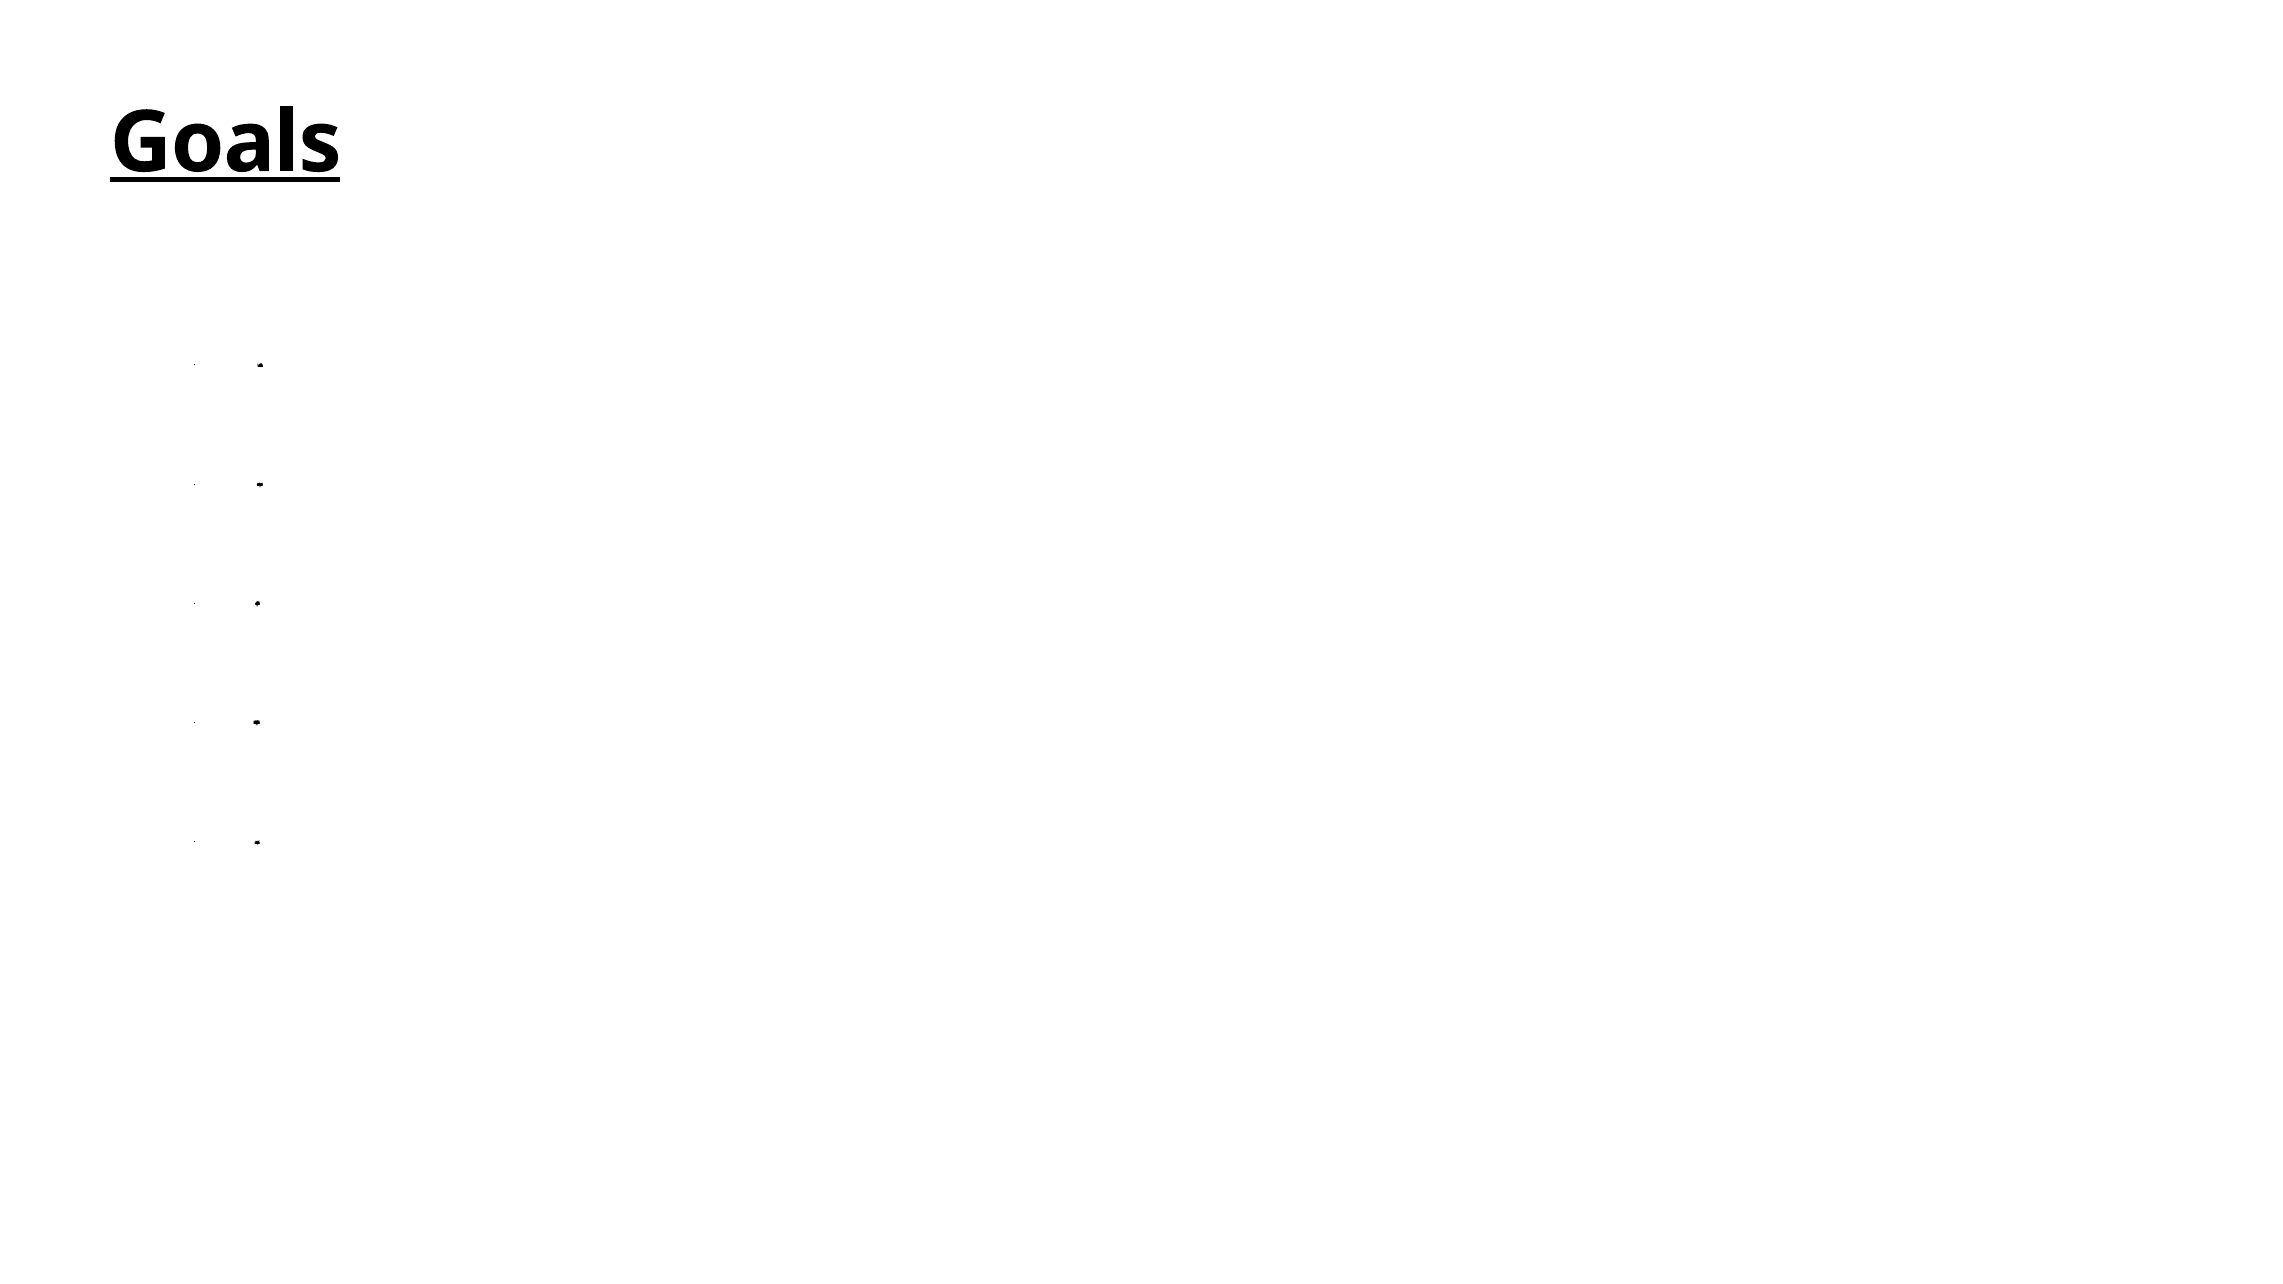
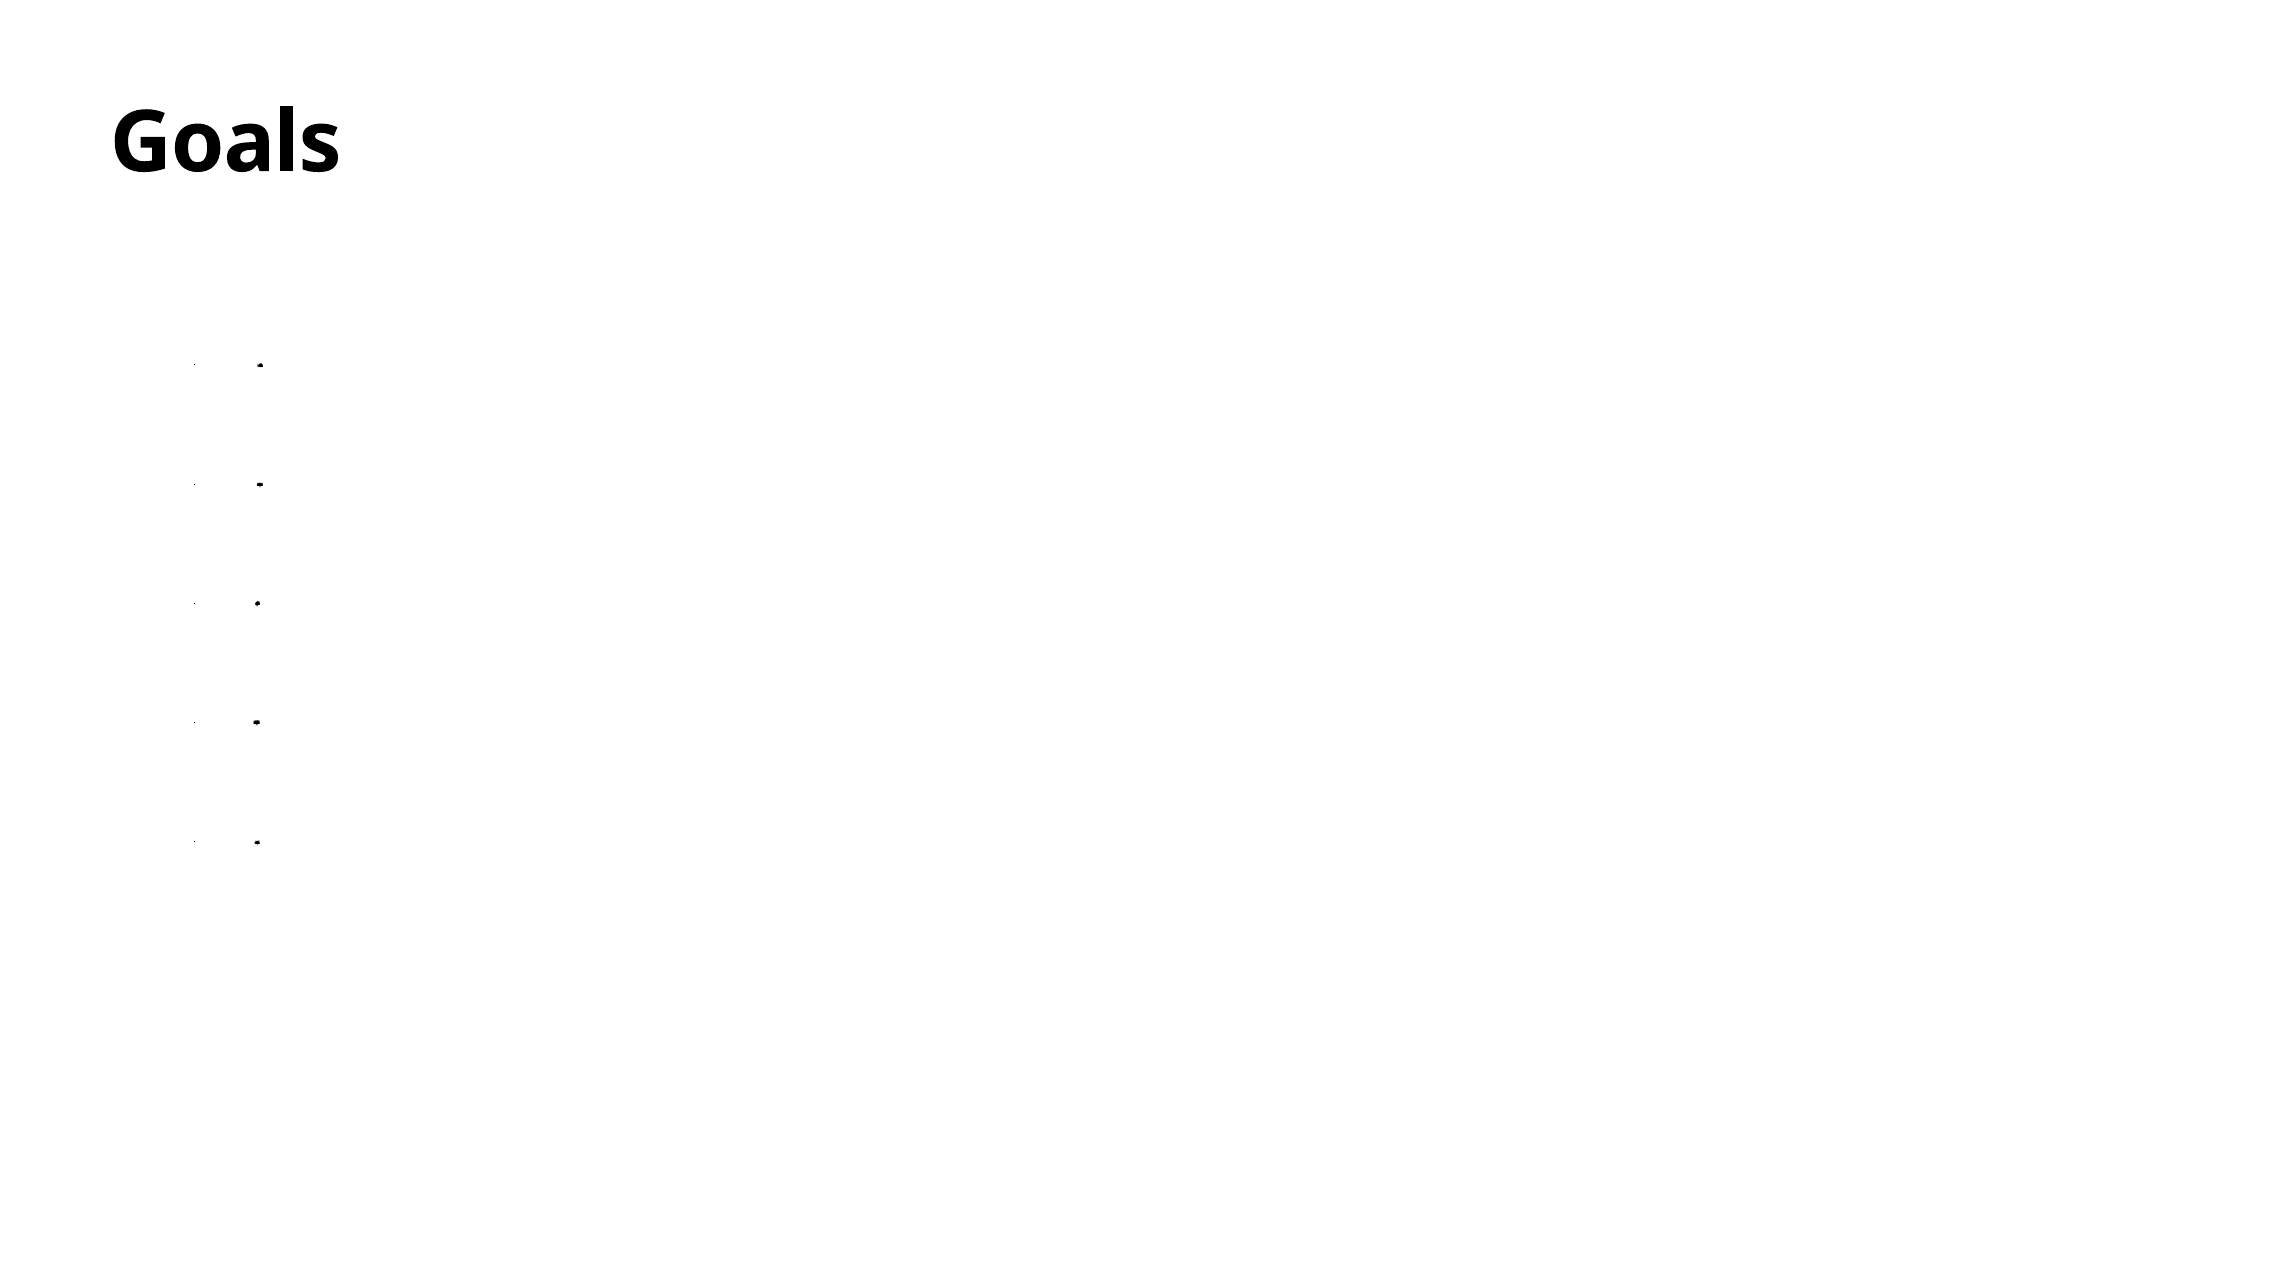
Goals underline: present -> none
